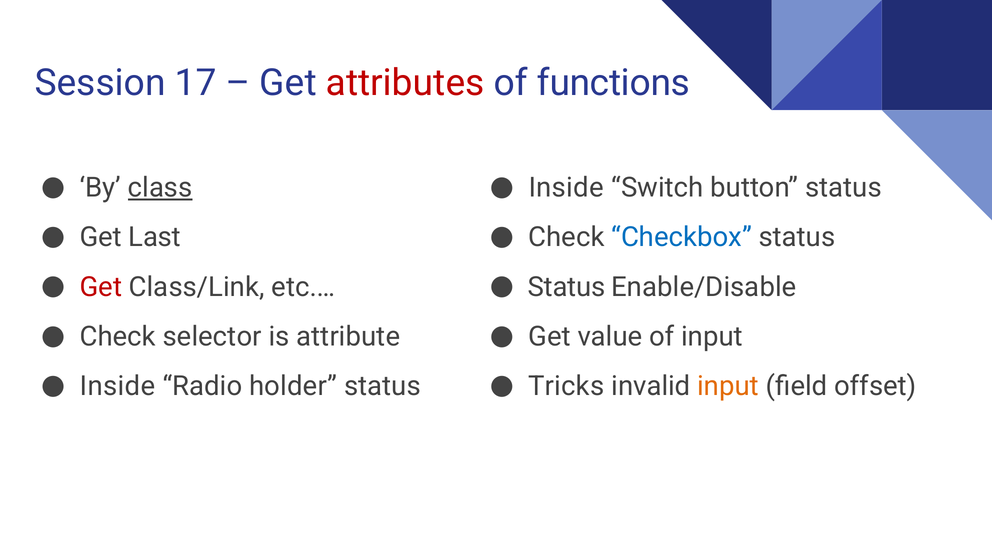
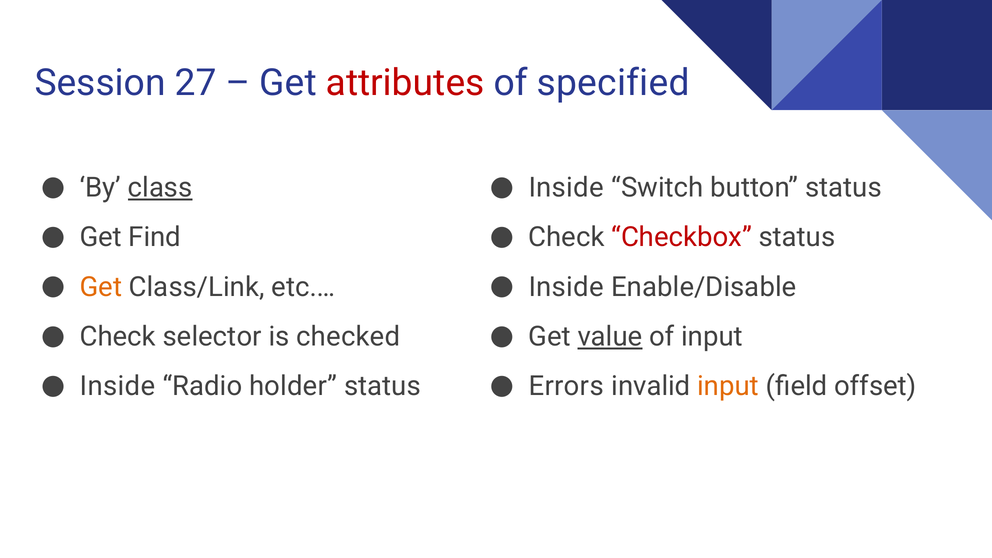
17: 17 -> 27
functions: functions -> specified
Last: Last -> Find
Checkbox colour: blue -> red
Get at (101, 287) colour: red -> orange
Status at (567, 287): Status -> Inside
attribute: attribute -> checked
value underline: none -> present
Tricks: Tricks -> Errors
